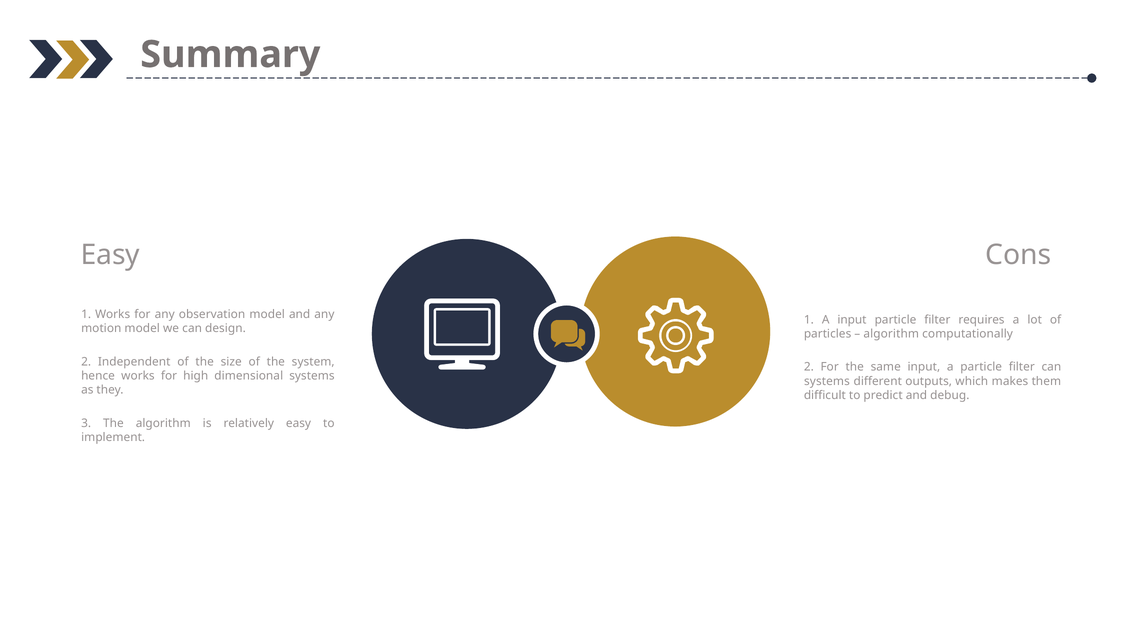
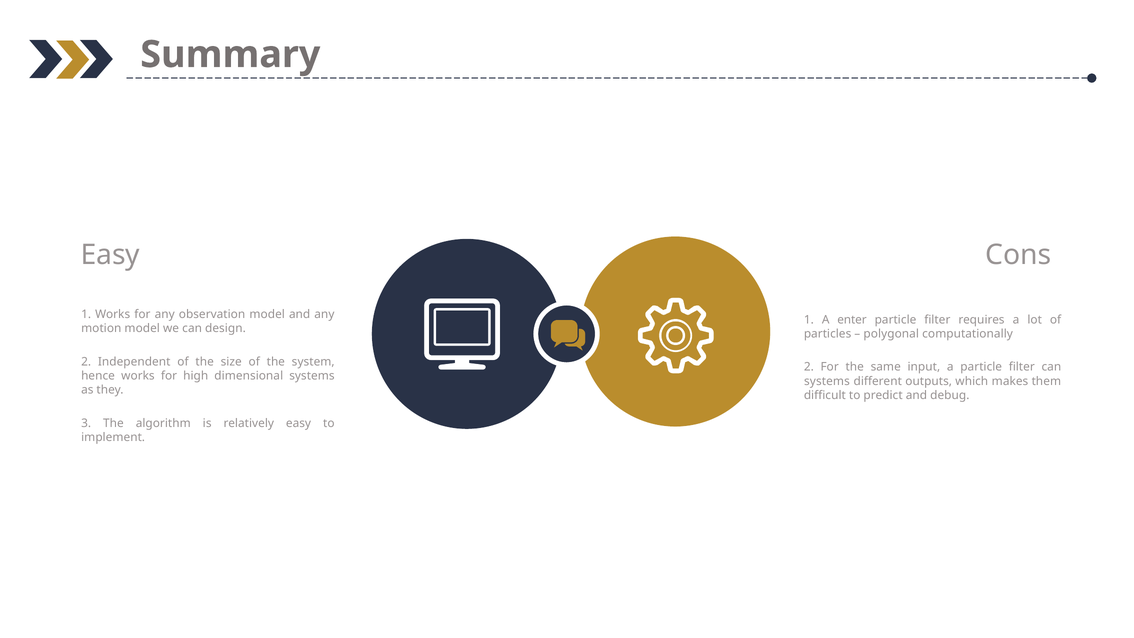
A input: input -> enter
algorithm at (891, 334): algorithm -> polygonal
